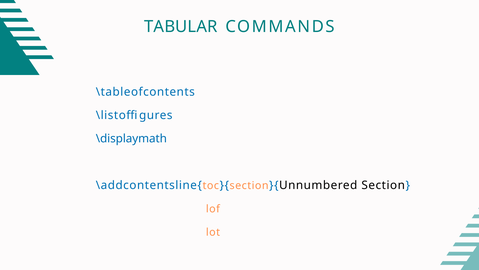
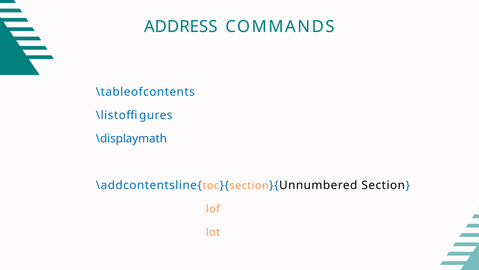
TABULAR: TABULAR -> ADDRESS
